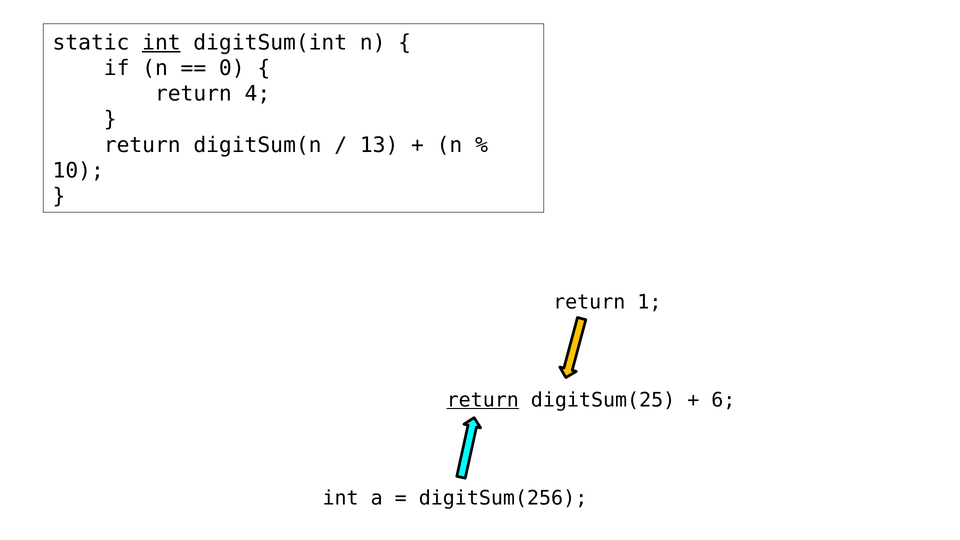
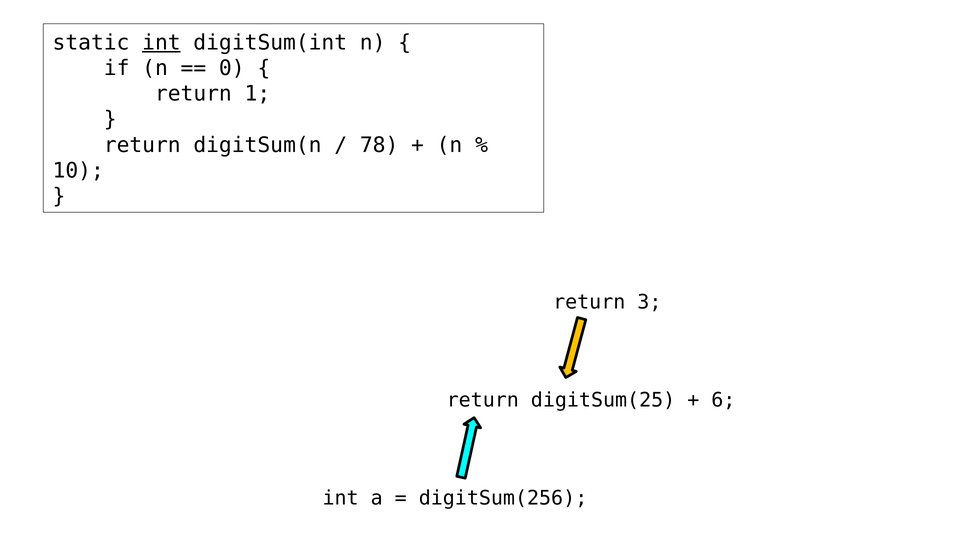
4: 4 -> 1
13: 13 -> 78
1: 1 -> 3
return at (483, 400) underline: present -> none
